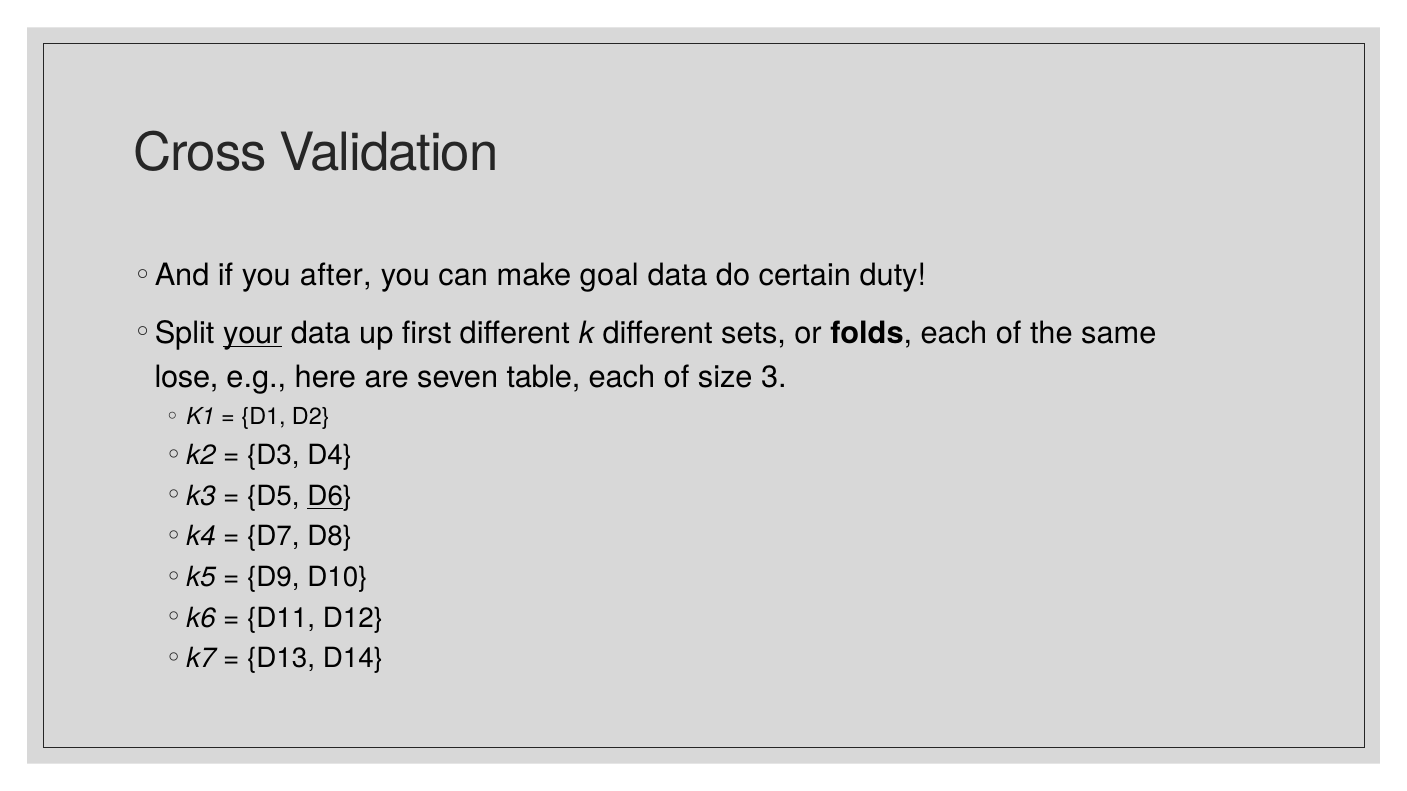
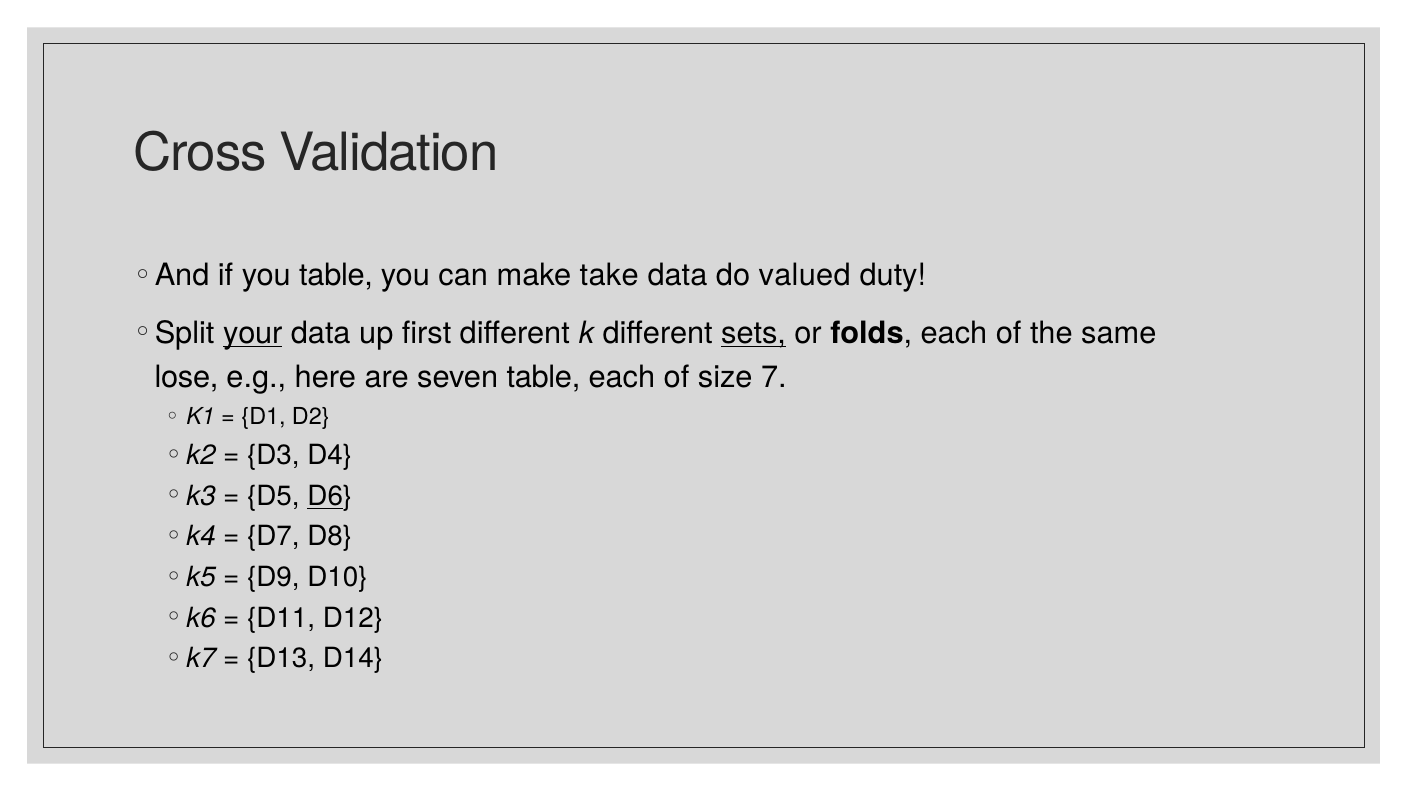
you after: after -> table
goal: goal -> take
certain: certain -> valued
sets underline: none -> present
3: 3 -> 7
